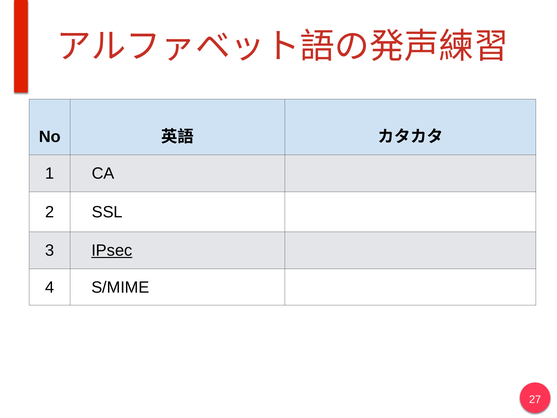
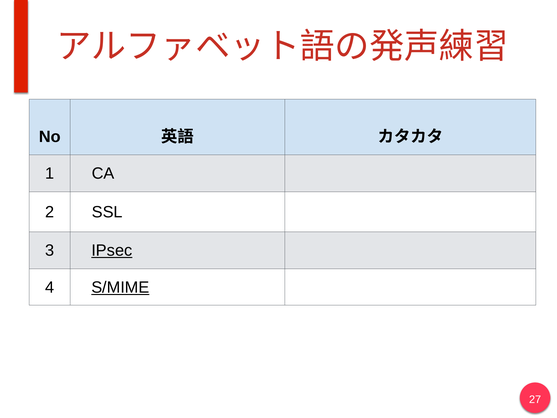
S/MIME underline: none -> present
